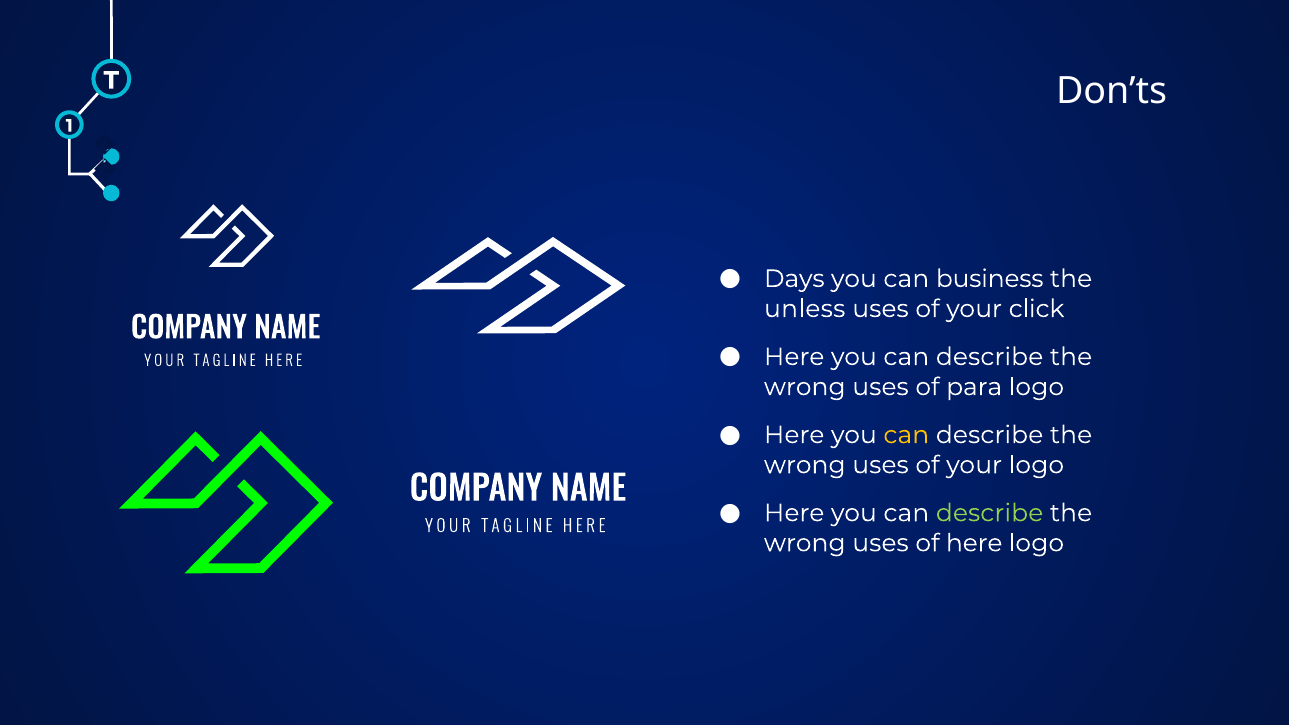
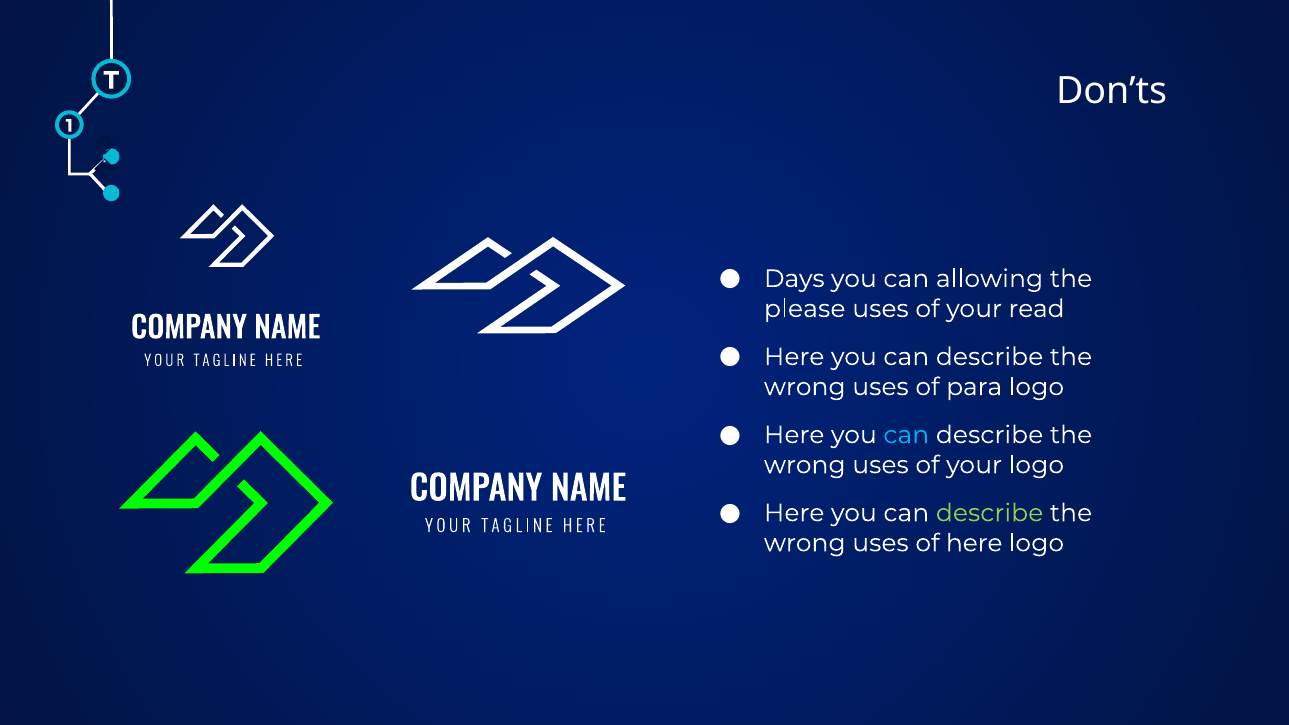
business: business -> allowing
unless: unless -> please
click: click -> read
can at (906, 435) colour: yellow -> light blue
